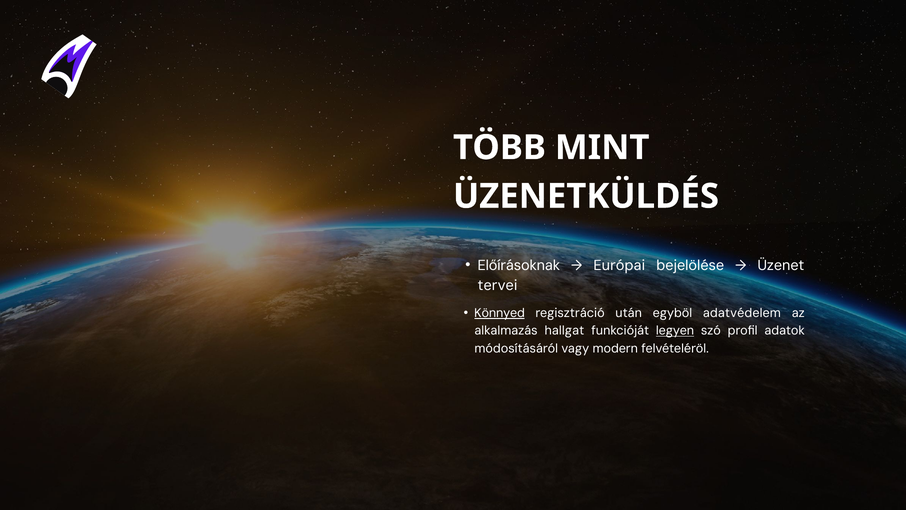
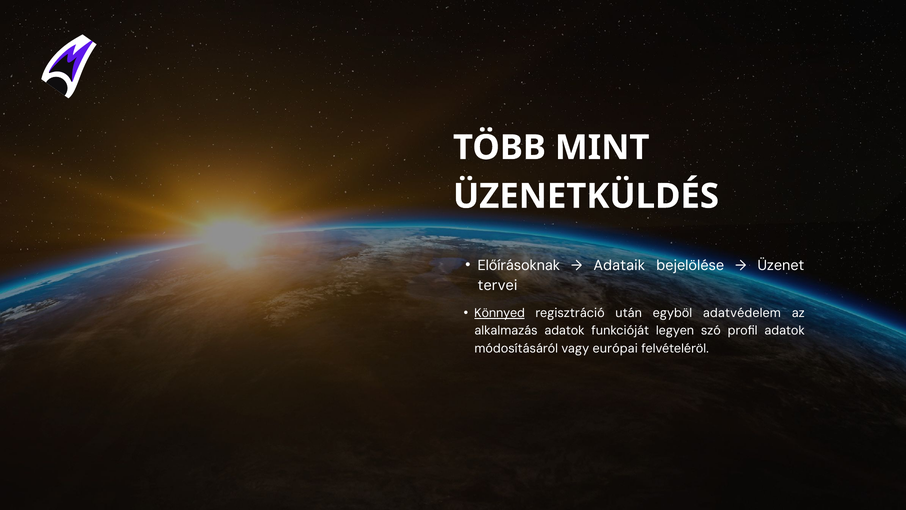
Európai: Európai -> Adataik
alkalmazás hallgat: hallgat -> adatok
legyen underline: present -> none
modern: modern -> európai
